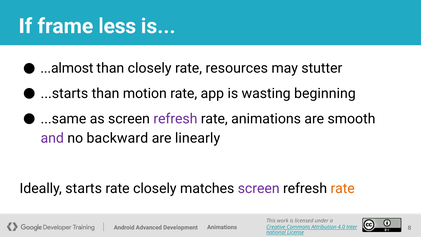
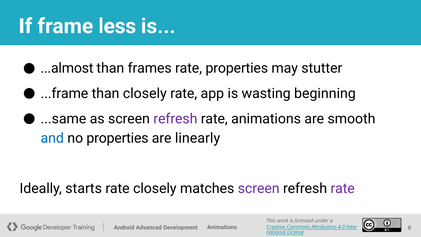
than closely: closely -> frames
rate resources: resources -> properties
...starts: ...starts -> ...frame
than motion: motion -> closely
and colour: purple -> blue
no backward: backward -> properties
rate at (343, 188) colour: orange -> purple
